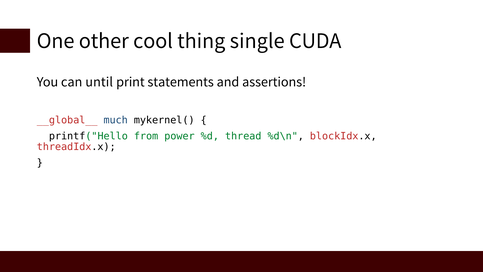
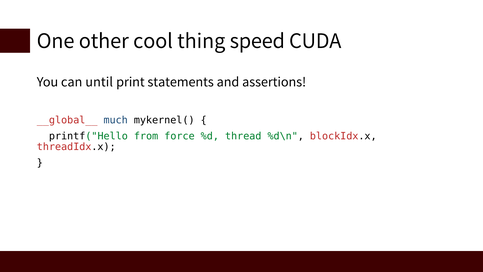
single: single -> speed
power: power -> force
